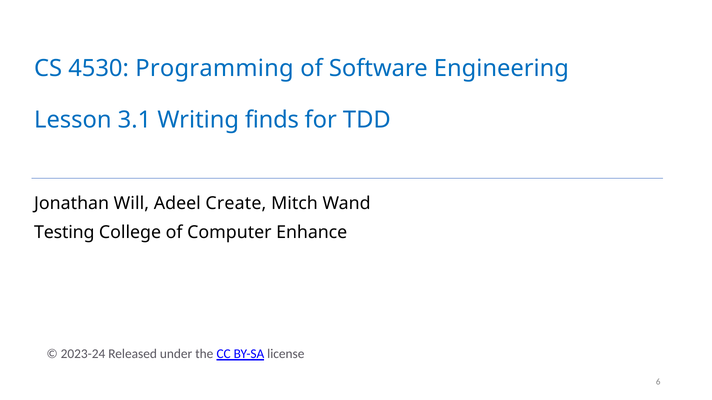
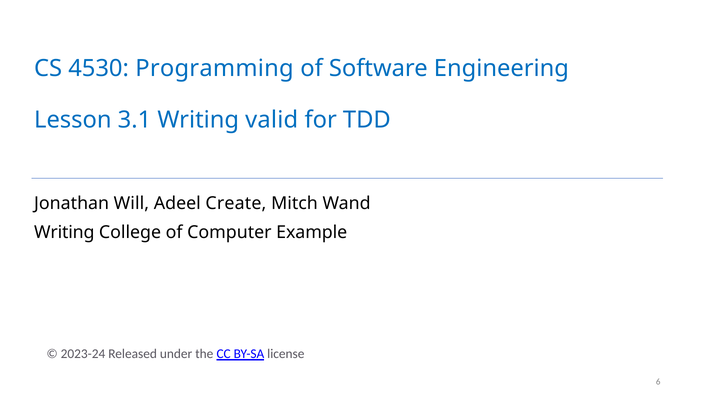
finds: finds -> valid
Testing at (64, 232): Testing -> Writing
Enhance: Enhance -> Example
